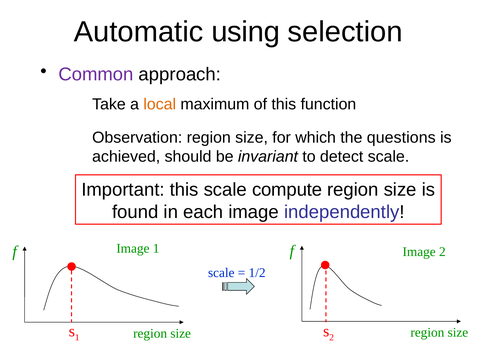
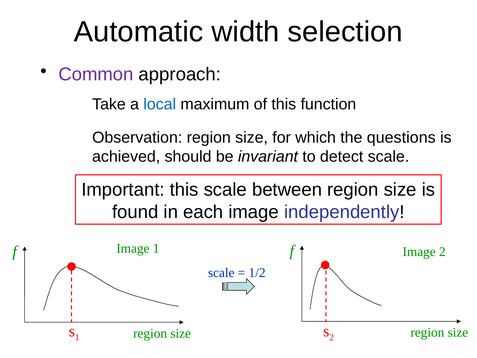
using: using -> width
local colour: orange -> blue
compute: compute -> between
